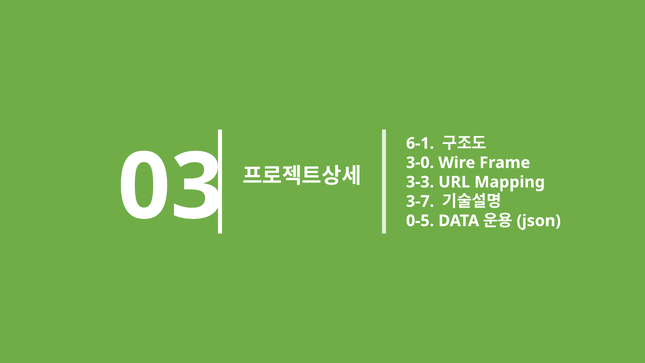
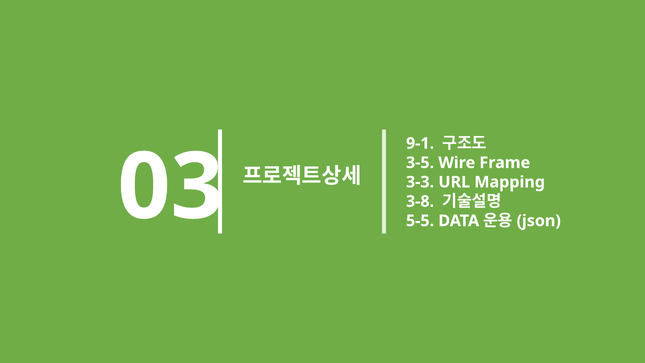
6-1: 6-1 -> 9-1
3-0: 3-0 -> 3-5
3-7: 3-7 -> 3-8
0-5: 0-5 -> 5-5
